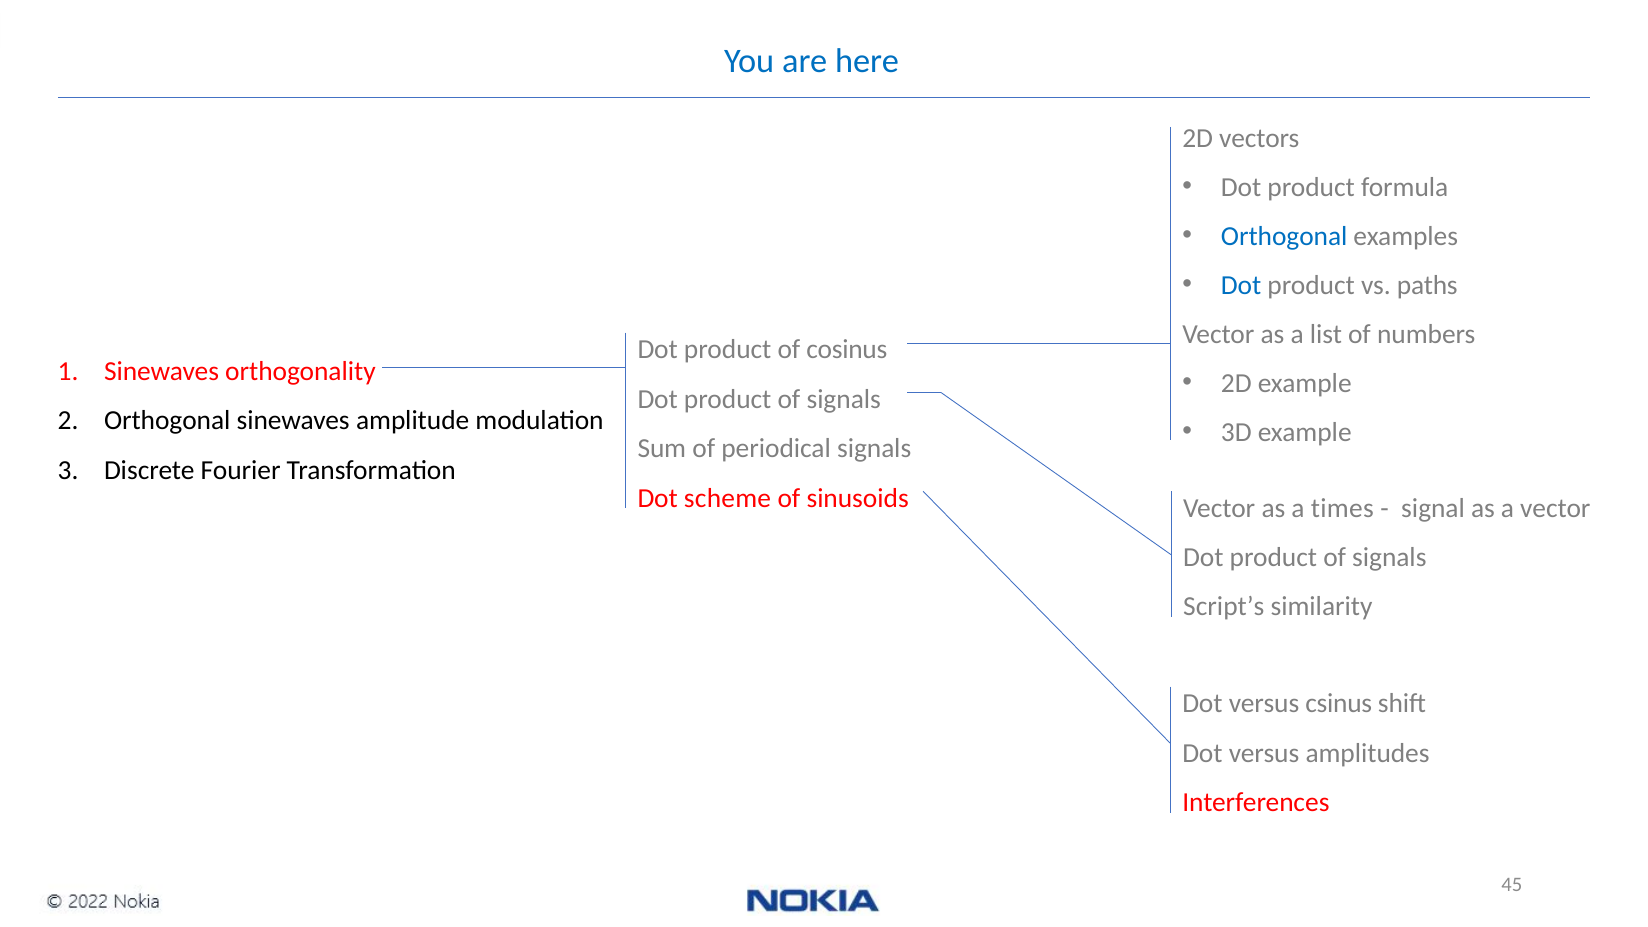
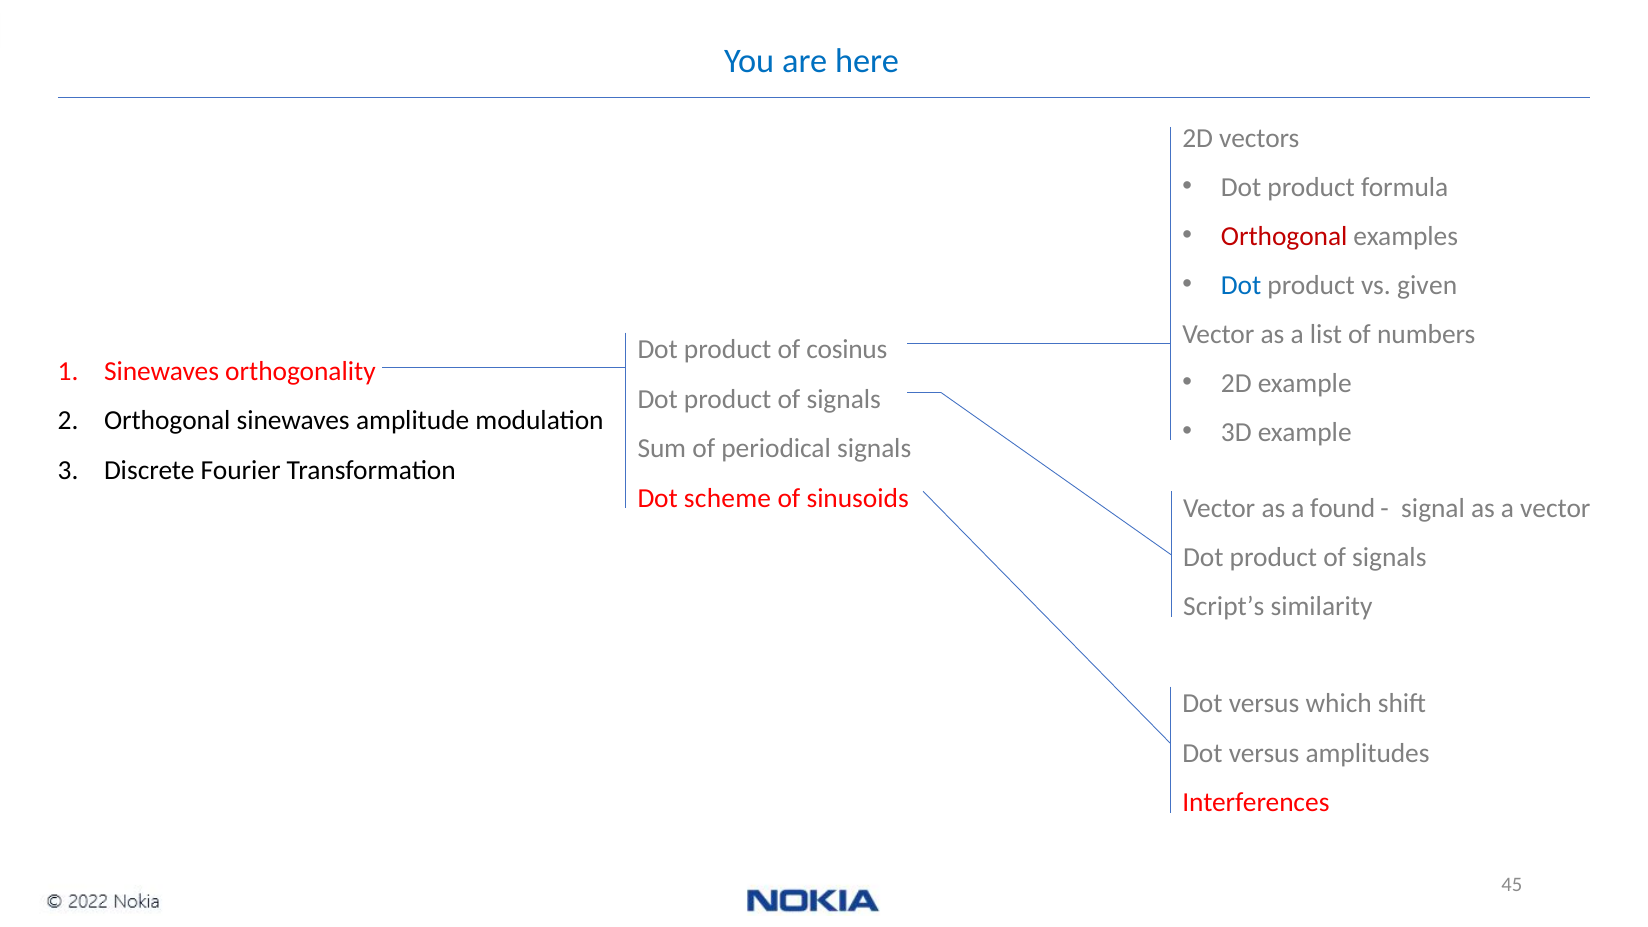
Orthogonal at (1284, 236) colour: blue -> red
paths: paths -> given
times: times -> found
csinus: csinus -> which
